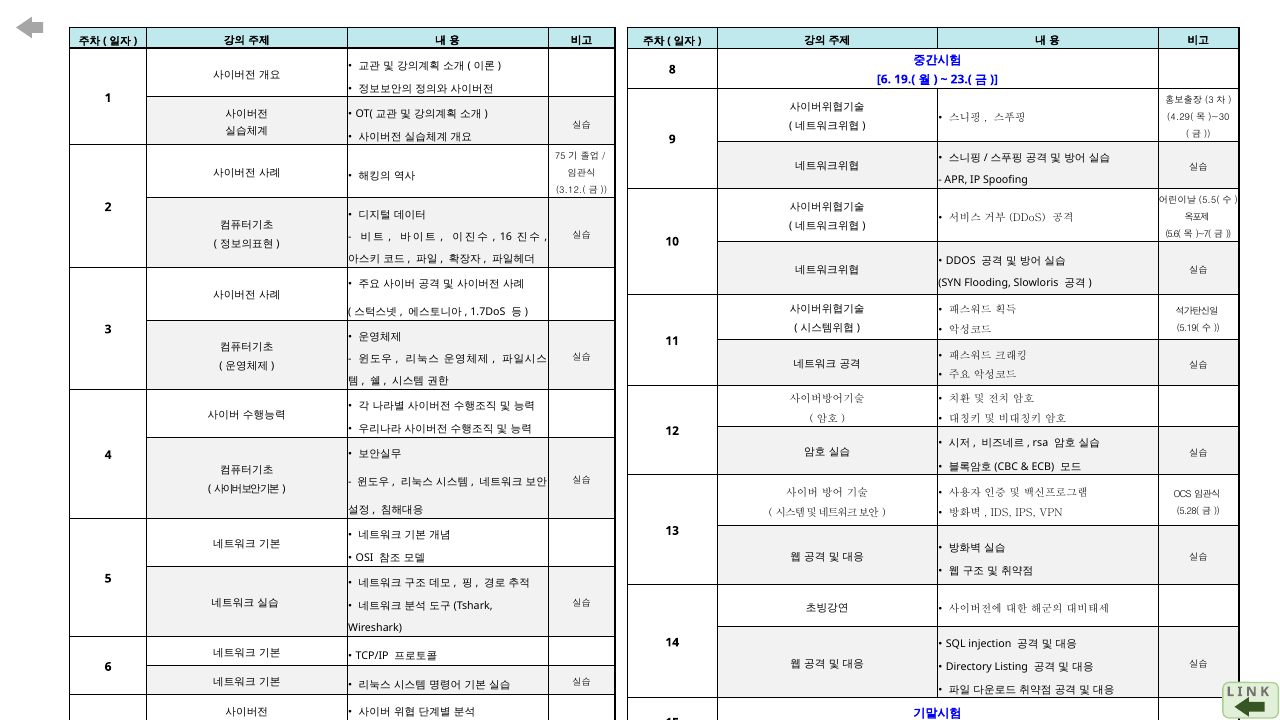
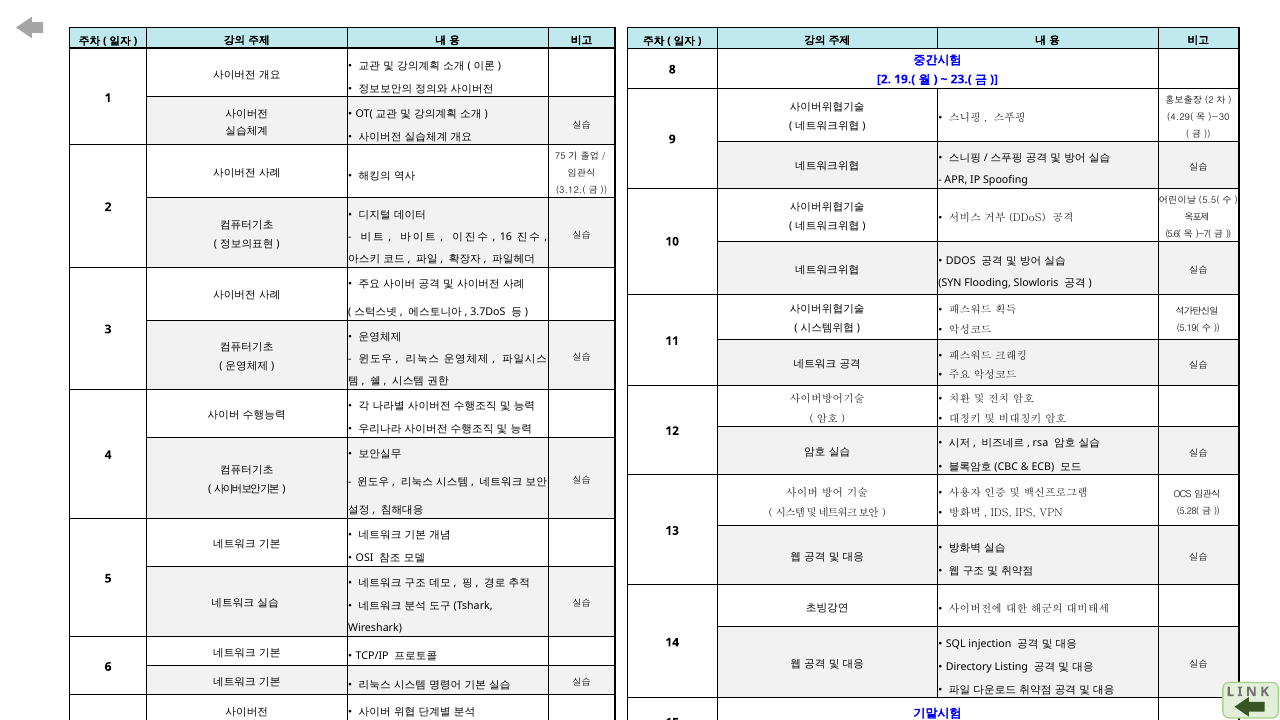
6 at (884, 79): 6 -> 2
3 at (1209, 100): 3 -> 2
1.7DoS: 1.7DoS -> 3.7DoS
